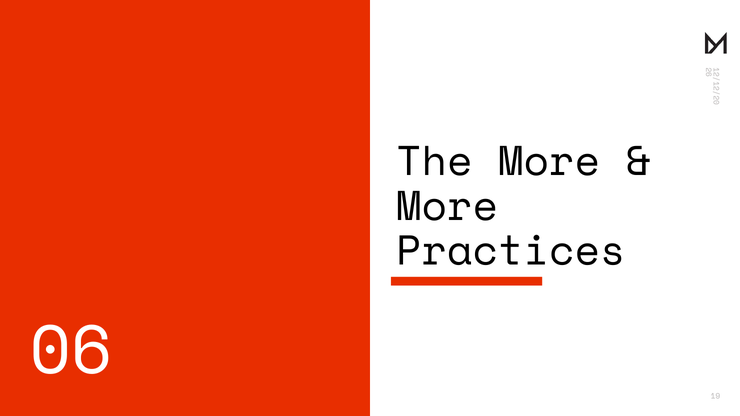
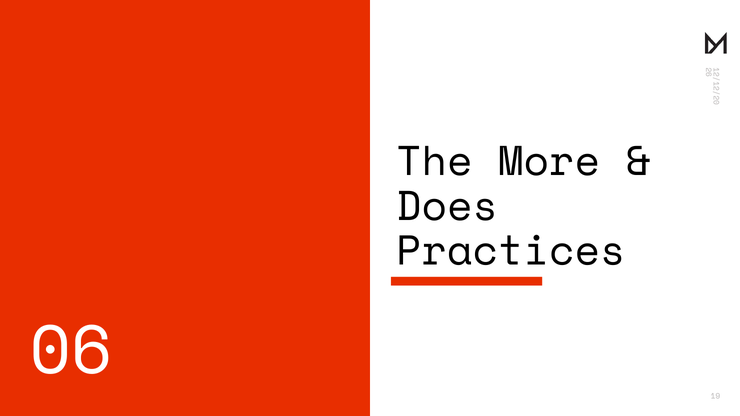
More at (447, 206): More -> Does
